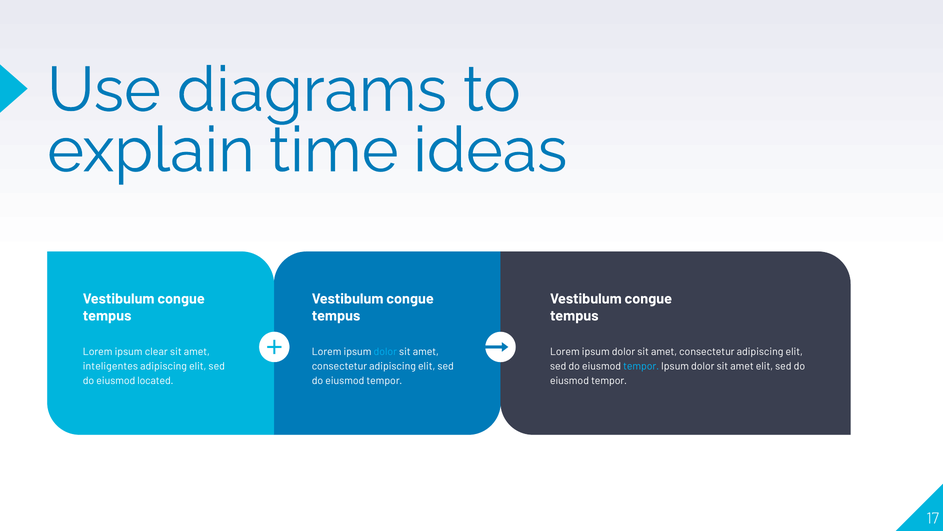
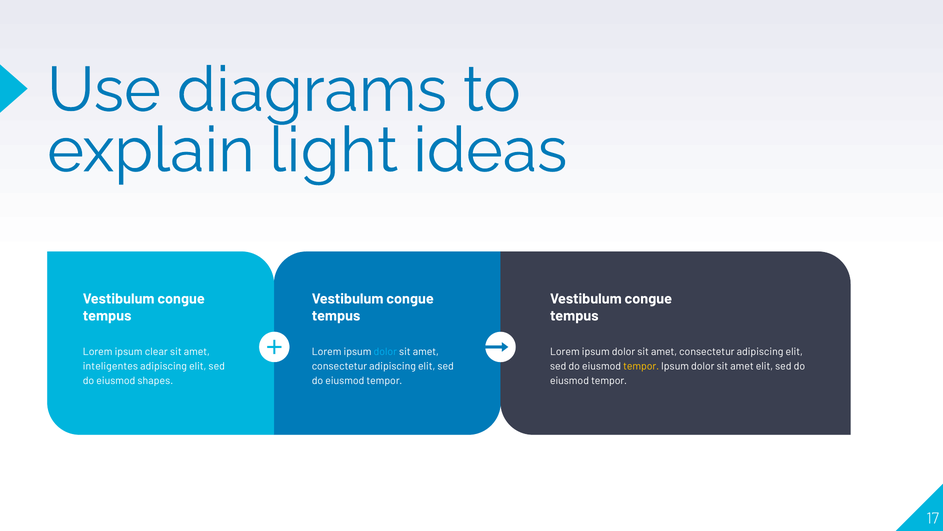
time: time -> light
tempor at (641, 366) colour: light blue -> yellow
located: located -> shapes
